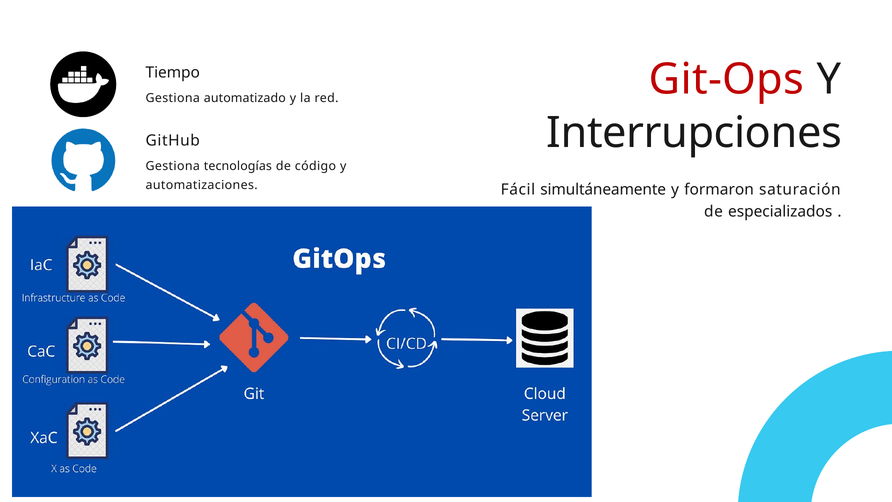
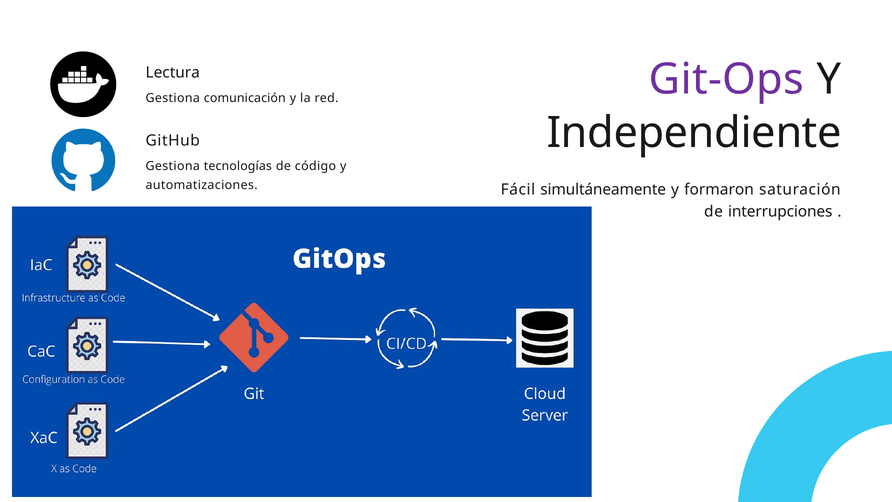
Git-Ops colour: red -> purple
Tiempo: Tiempo -> Lectura
automatizado: automatizado -> comunicación
Interrupciones: Interrupciones -> Independiente
especializados: especializados -> interrupciones
